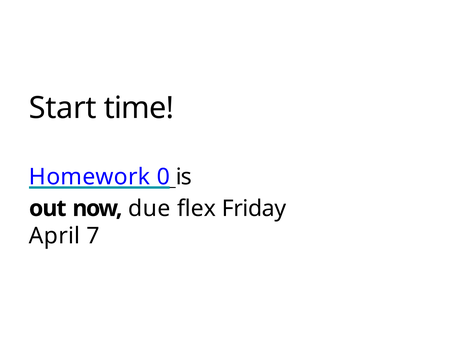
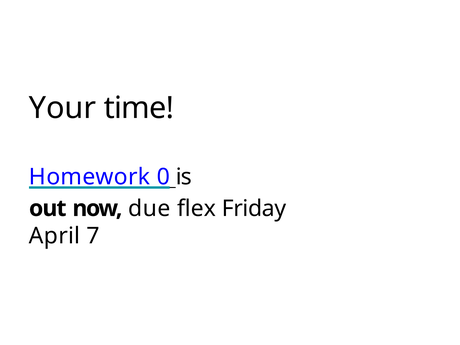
Start: Start -> Your
